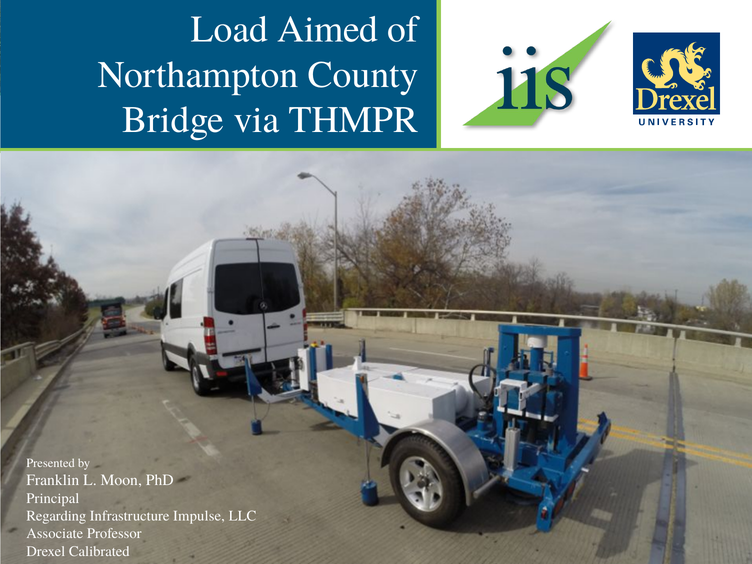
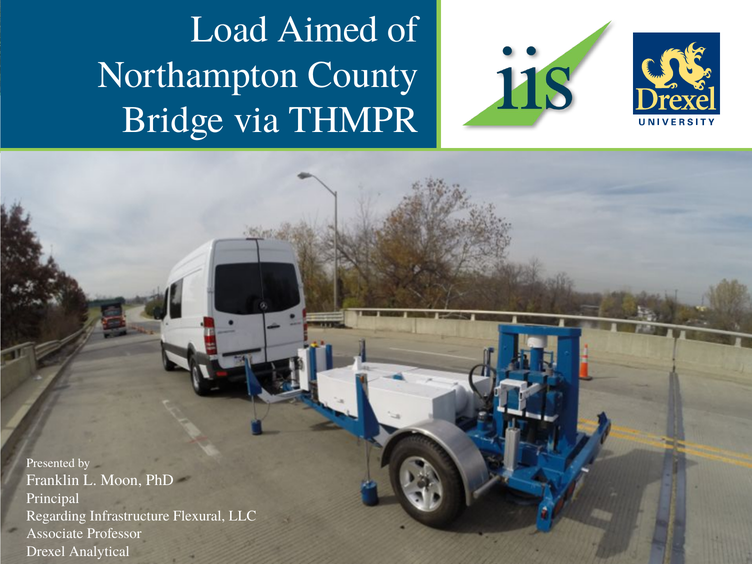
Impulse: Impulse -> Flexural
Calibrated: Calibrated -> Analytical
